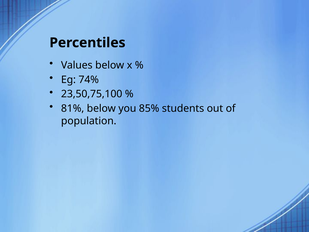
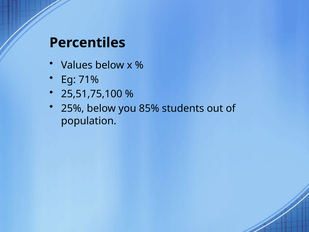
74%: 74% -> 71%
23,50,75,100: 23,50,75,100 -> 25,51,75,100
81%: 81% -> 25%
